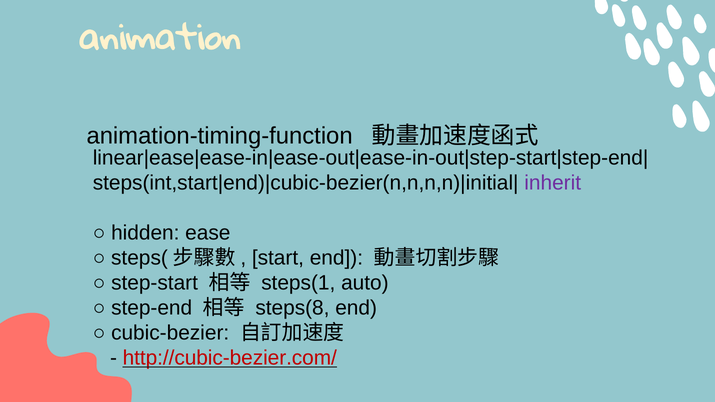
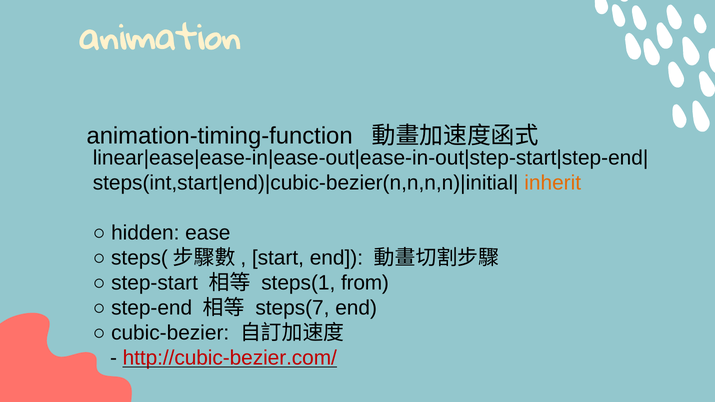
inherit colour: purple -> orange
auto: auto -> from
steps(8: steps(8 -> steps(7
